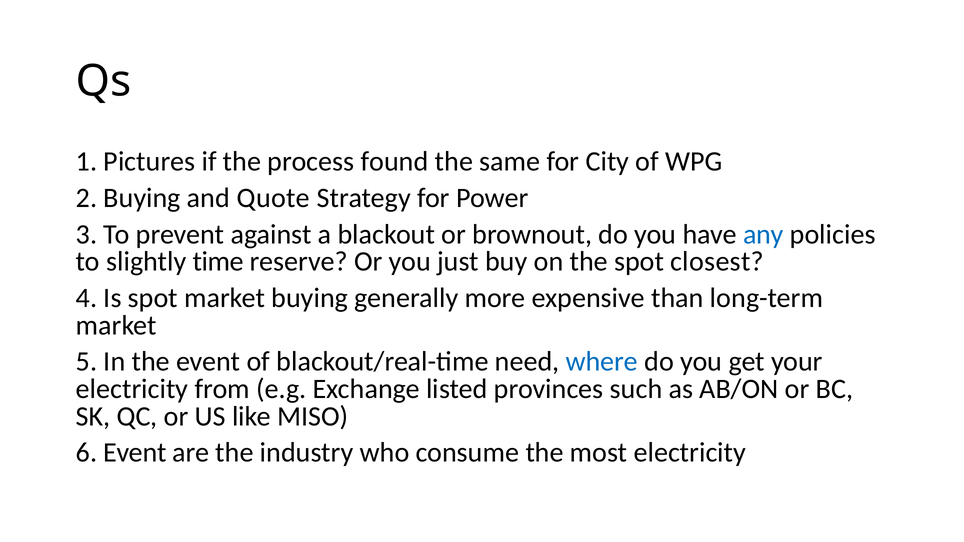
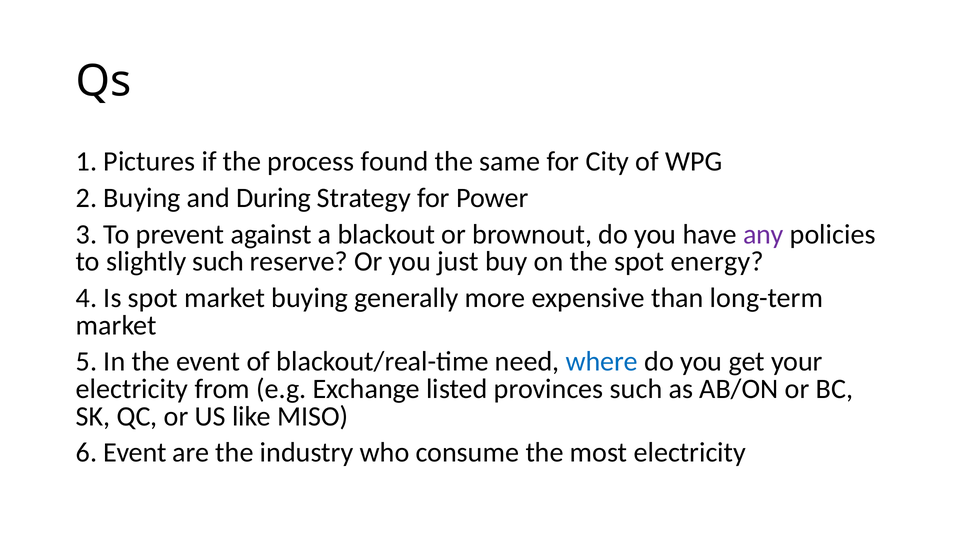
Quote: Quote -> During
any colour: blue -> purple
slightly time: time -> such
closest: closest -> energy
